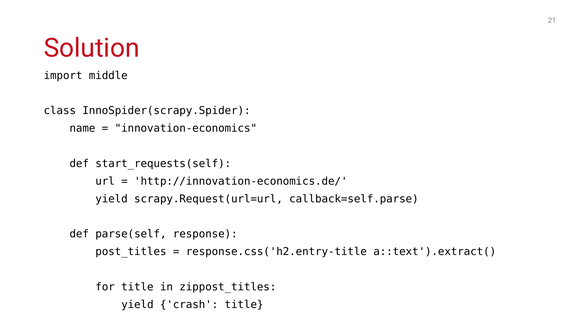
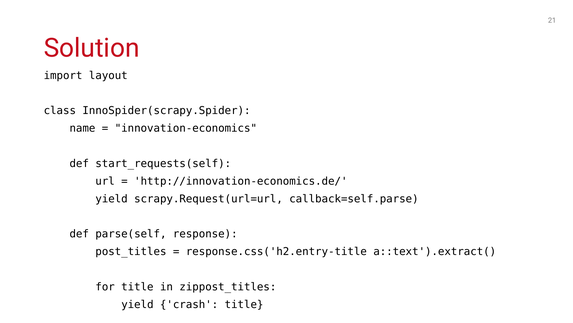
middle: middle -> layout
